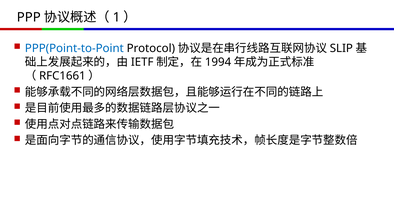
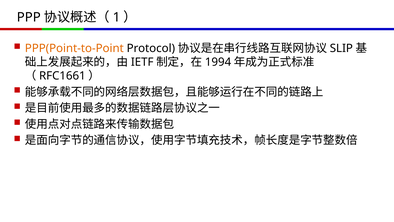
PPP(Point-to-Point colour: blue -> orange
